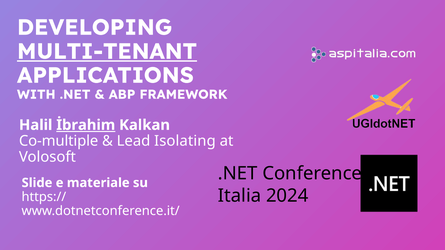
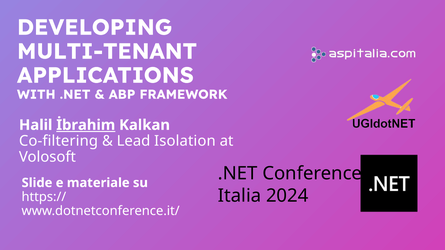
MULTI-TENANT underline: present -> none
Co-multiple: Co-multiple -> Co-filtering
Isolating: Isolating -> Isolation
